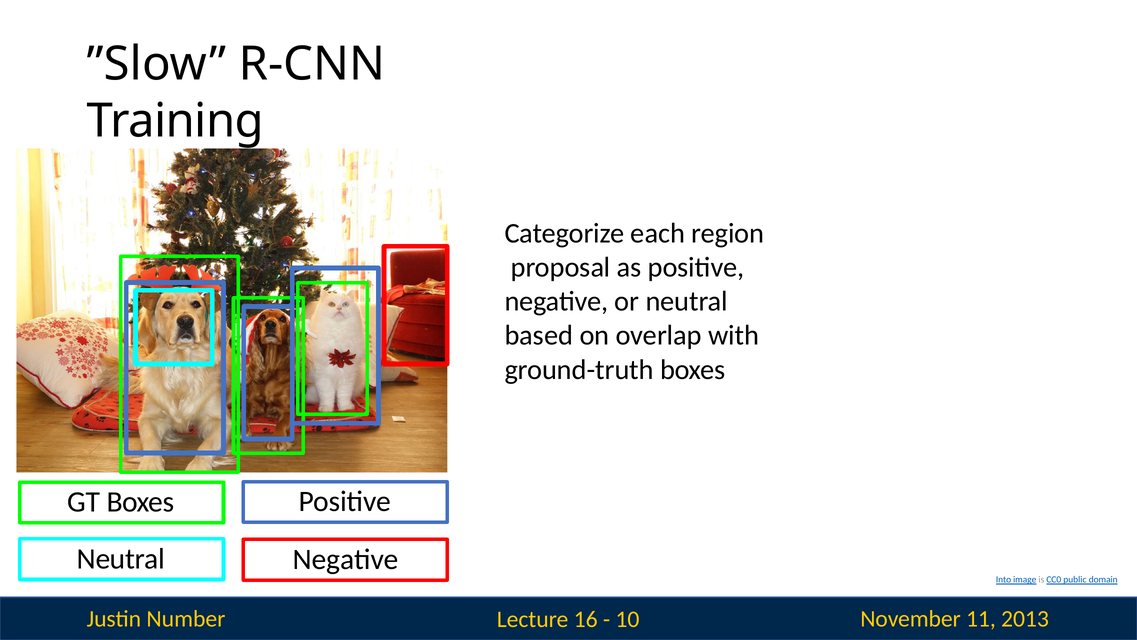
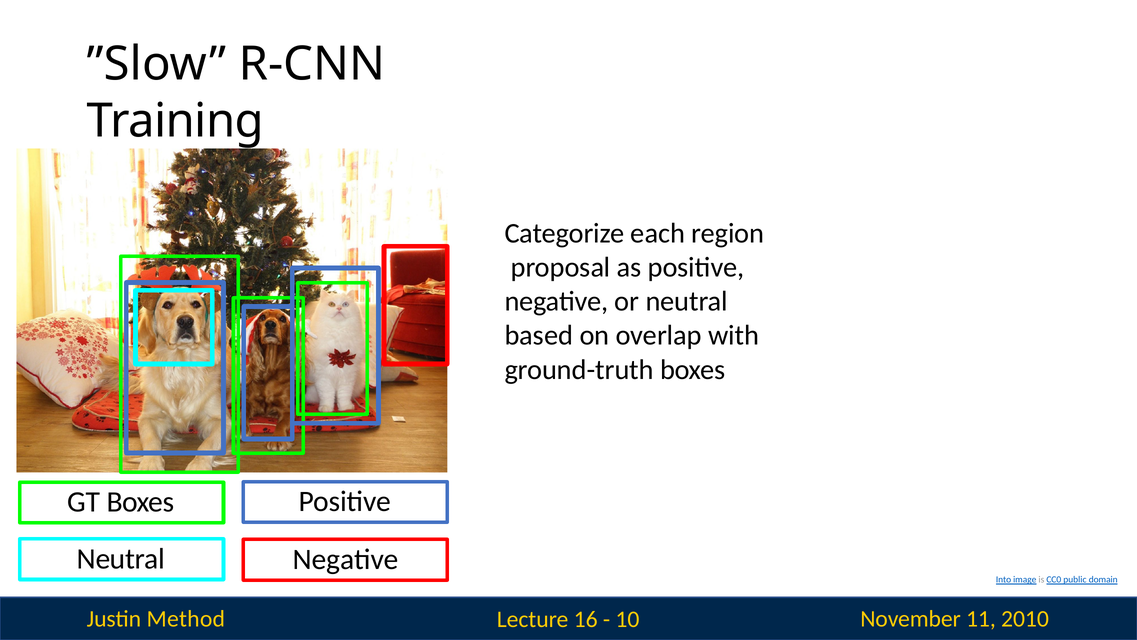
Number: Number -> Method
2013: 2013 -> 2010
